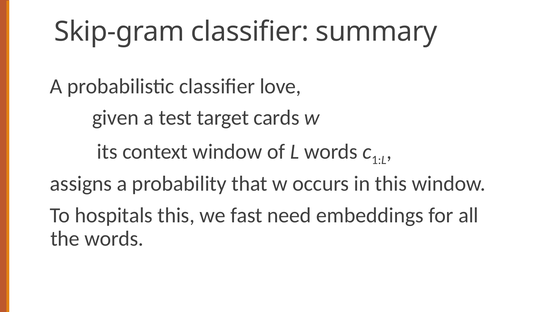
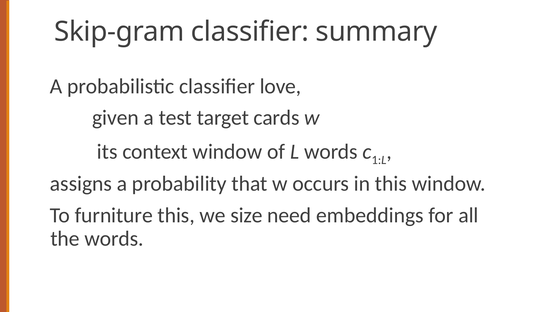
hospitals: hospitals -> furniture
fast: fast -> size
